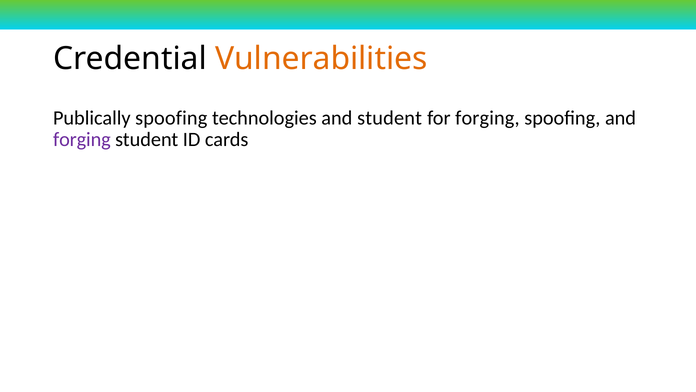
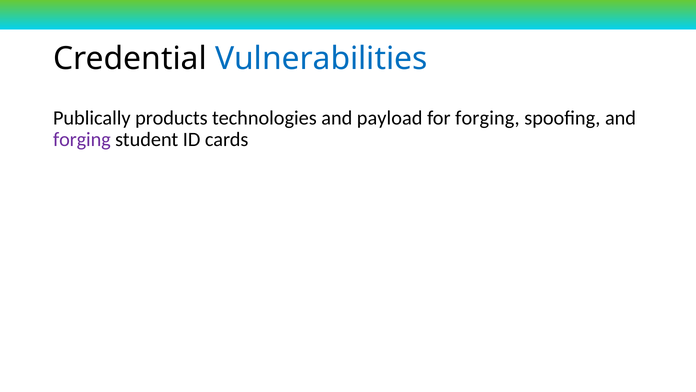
Vulnerabilities colour: orange -> blue
Publically spoofing: spoofing -> products
and student: student -> payload
